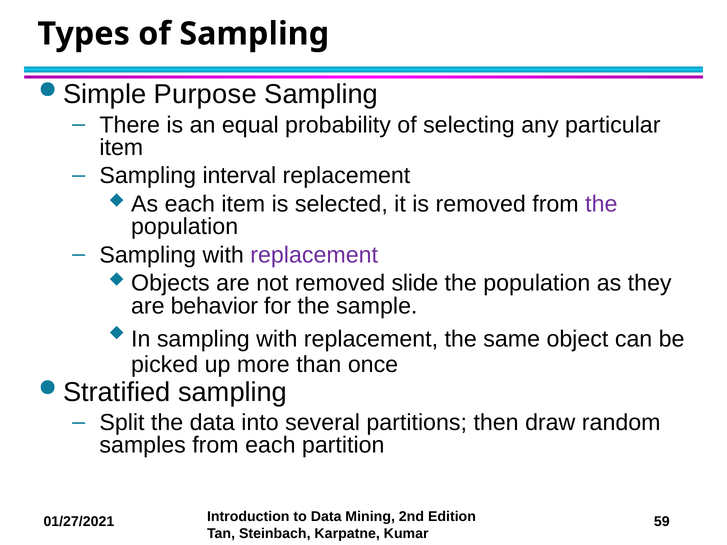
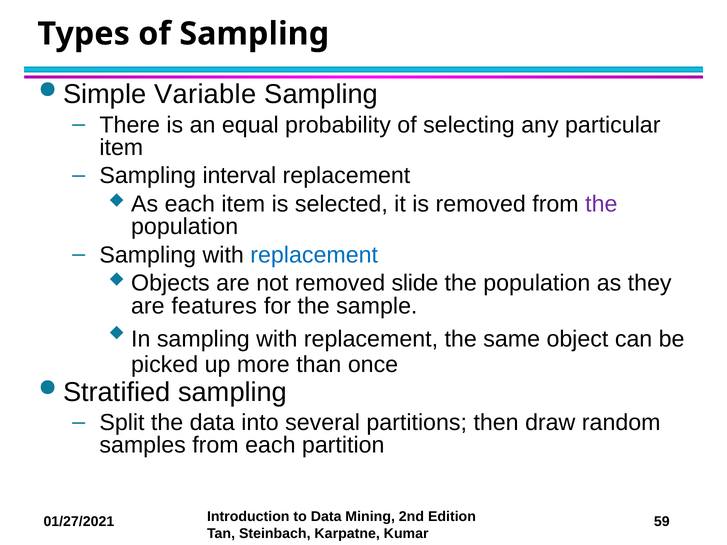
Purpose: Purpose -> Variable
replacement at (314, 255) colour: purple -> blue
behavior: behavior -> features
